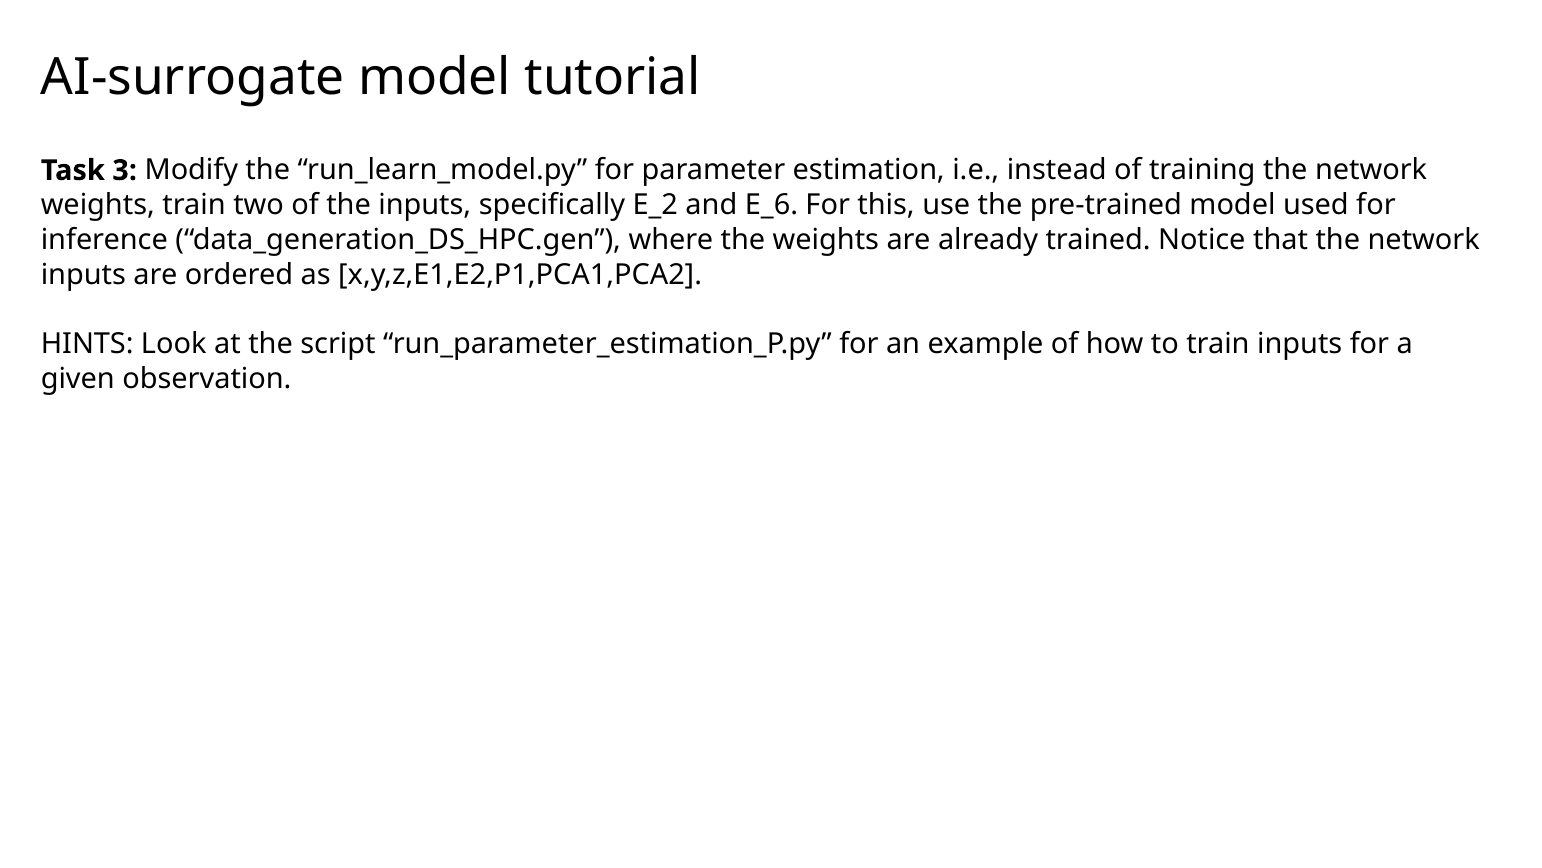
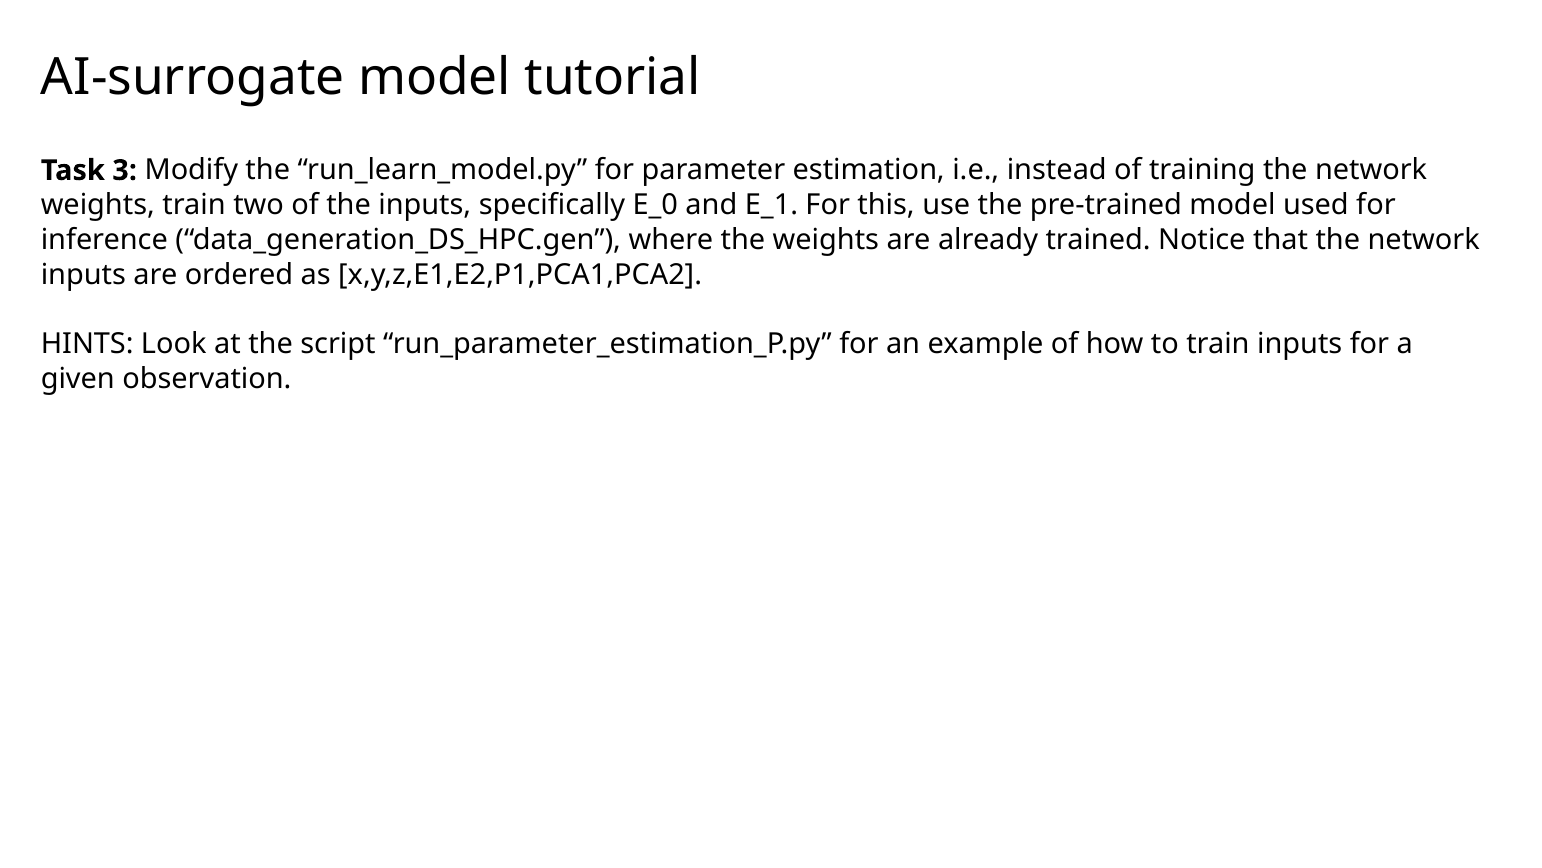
E_2: E_2 -> E_0
E_6: E_6 -> E_1
